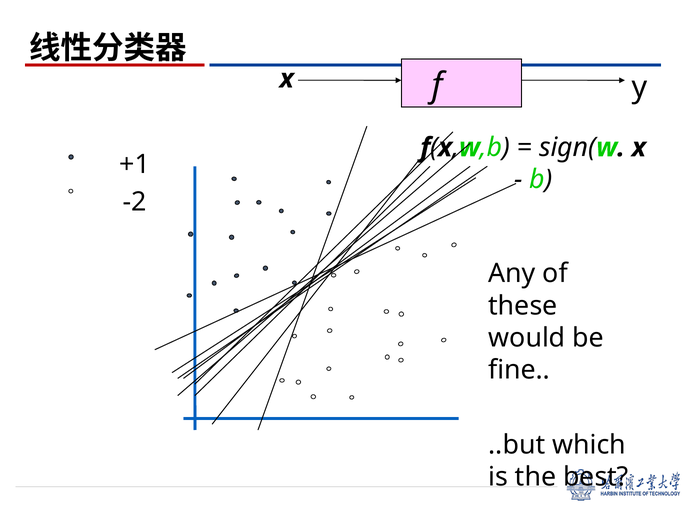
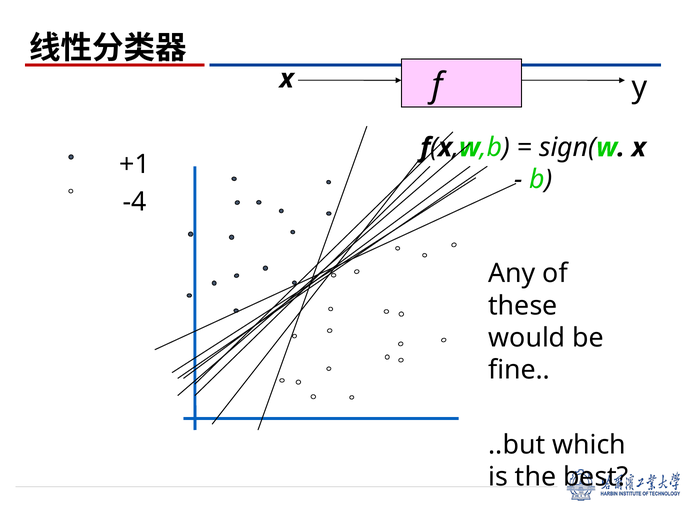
-2: -2 -> -4
